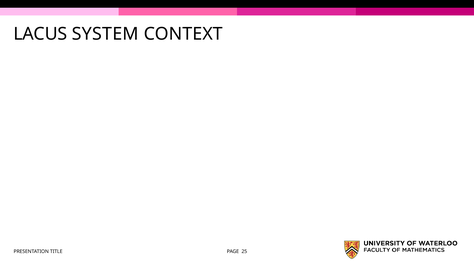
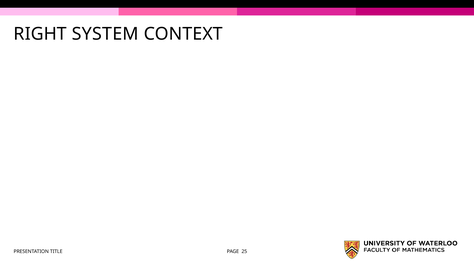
LACUS: LACUS -> RIGHT
